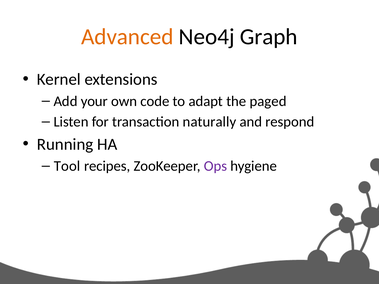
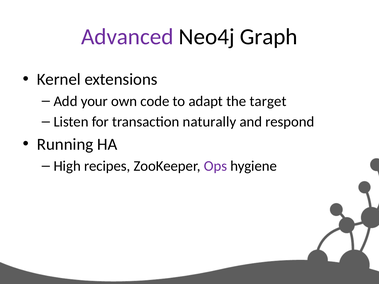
Advanced colour: orange -> purple
paged: paged -> target
Tool: Tool -> High
